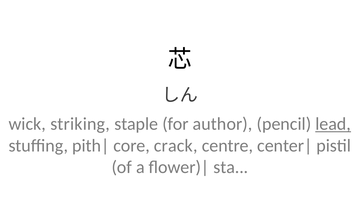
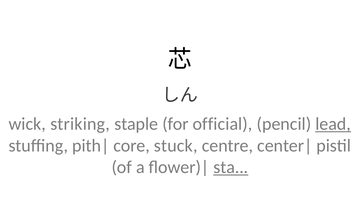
author: author -> official
crack: crack -> stuck
sta underline: none -> present
